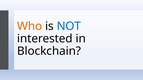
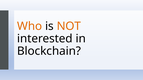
NOT colour: blue -> orange
